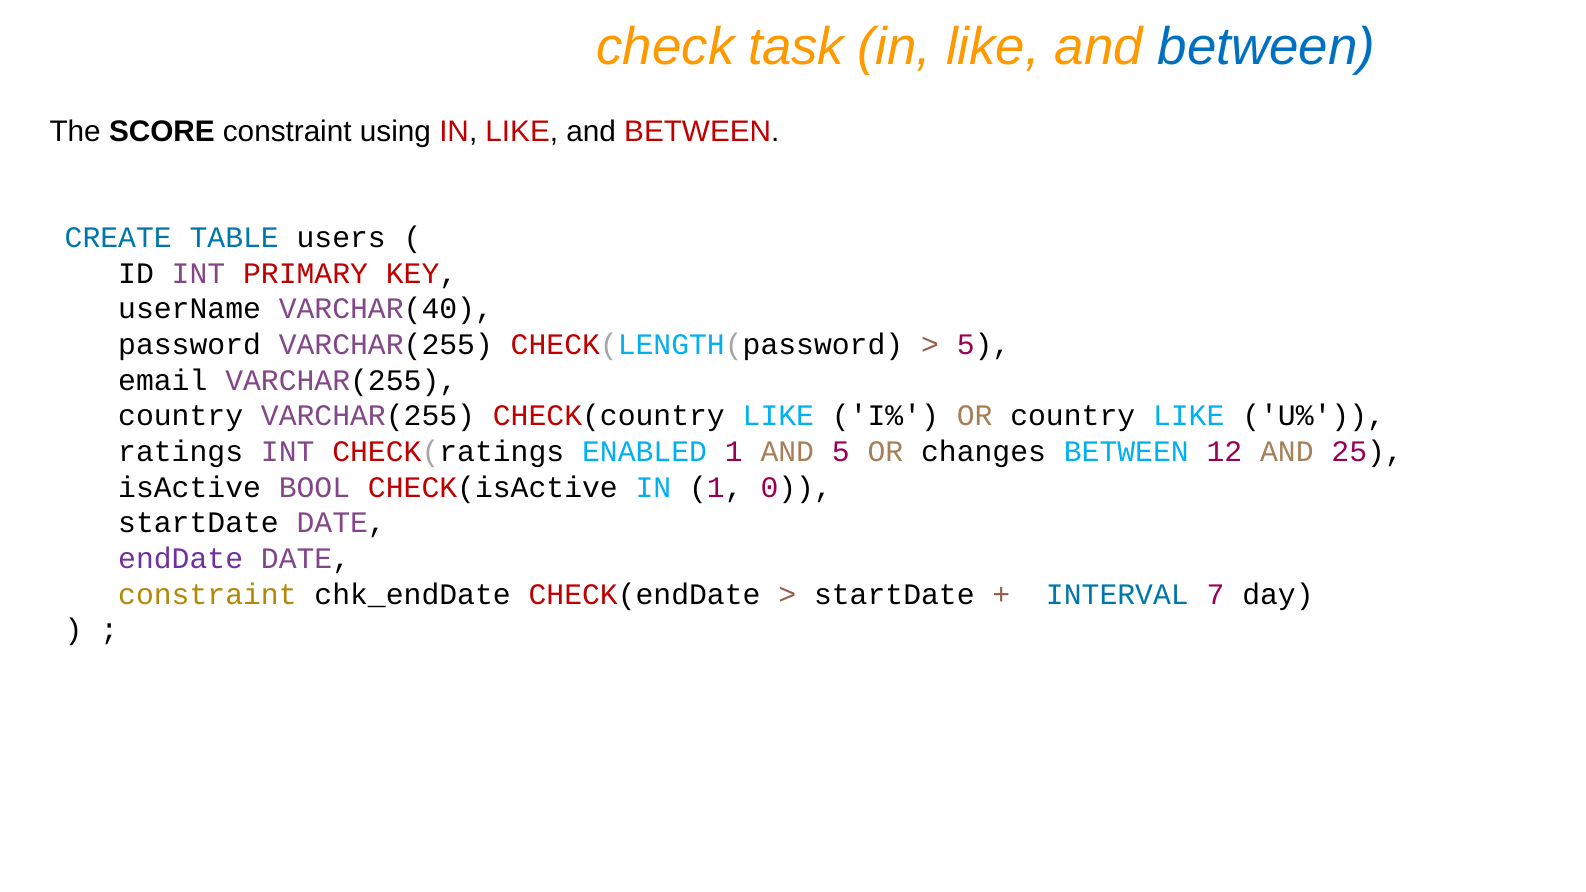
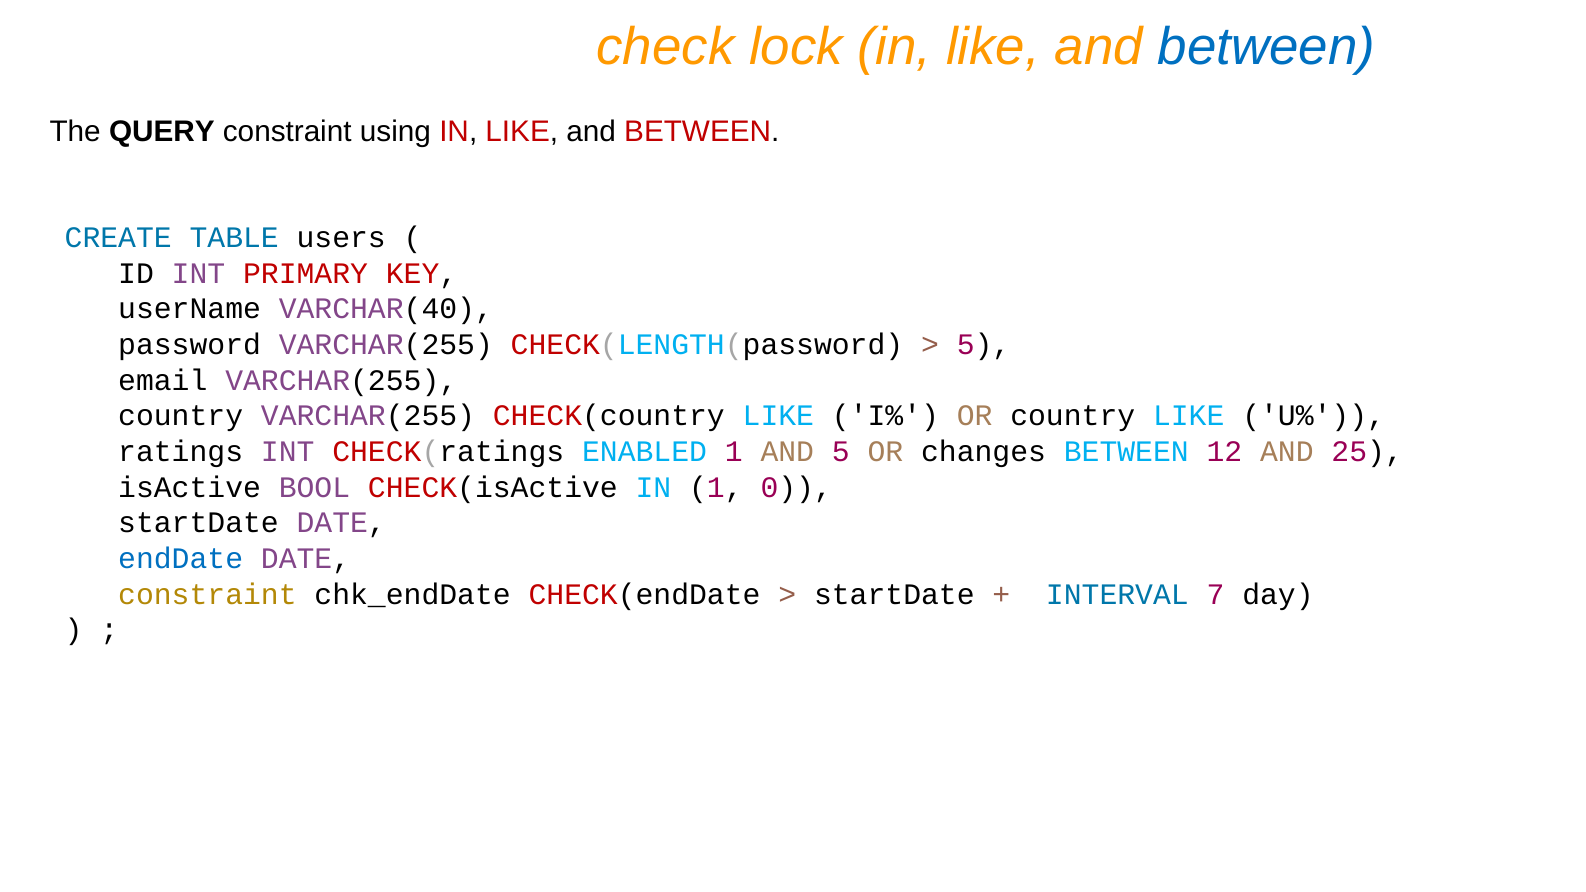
task: task -> lock
SCORE: SCORE -> QUERY
endDate colour: purple -> blue
